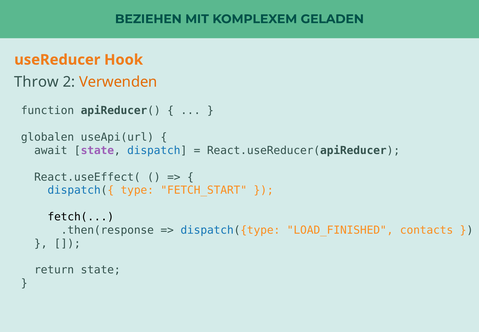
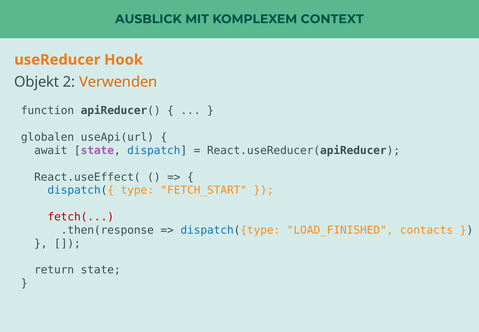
BEZIEHEN: BEZIEHEN -> AUSBLICK
GELADEN: GELADEN -> CONTEXT
Throw: Throw -> Objekt
fetch( colour: black -> red
